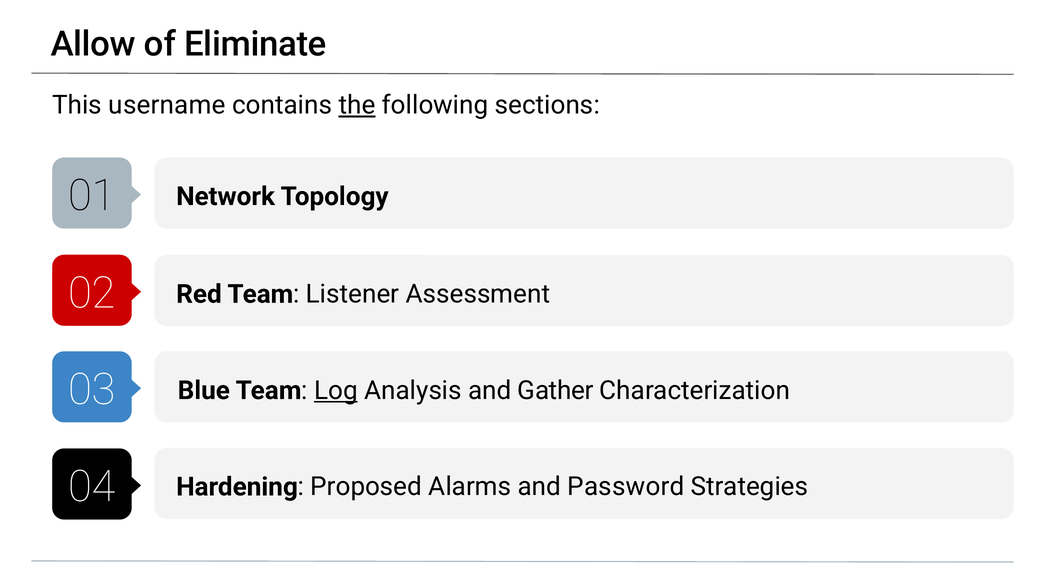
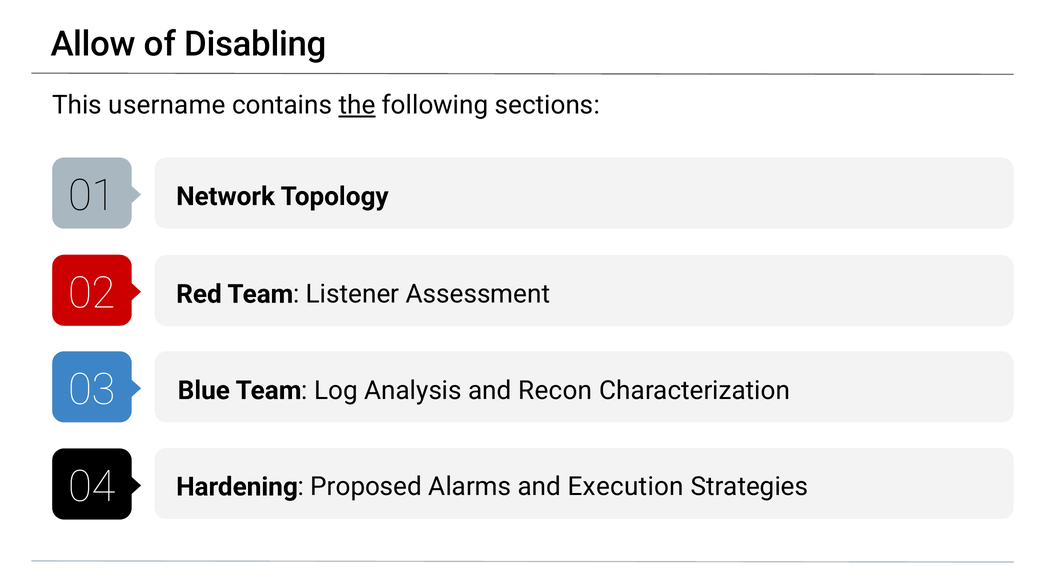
Eliminate: Eliminate -> Disabling
Log underline: present -> none
Gather: Gather -> Recon
Password: Password -> Execution
